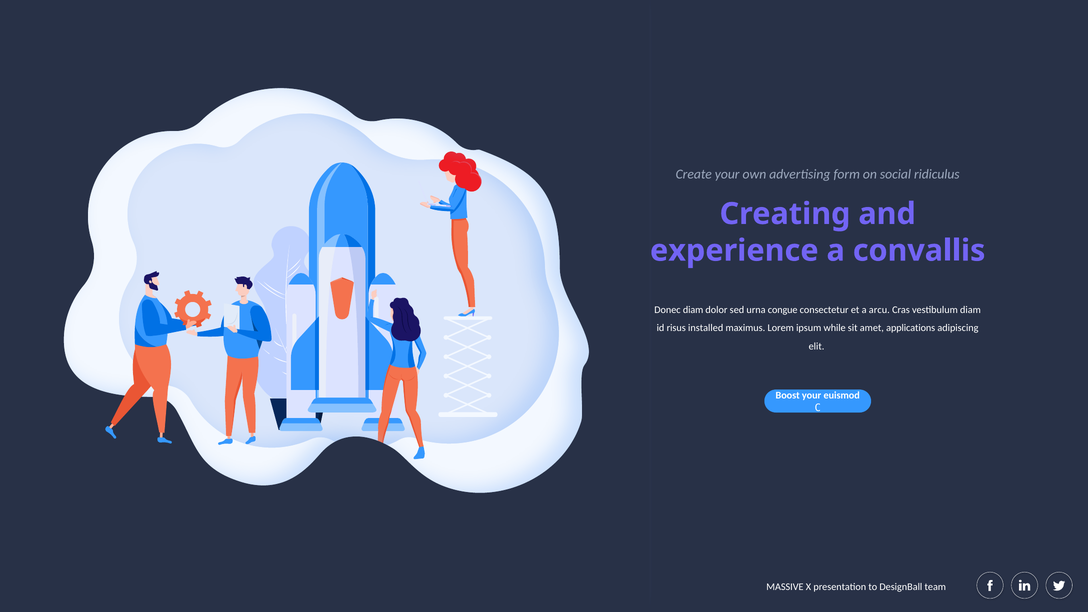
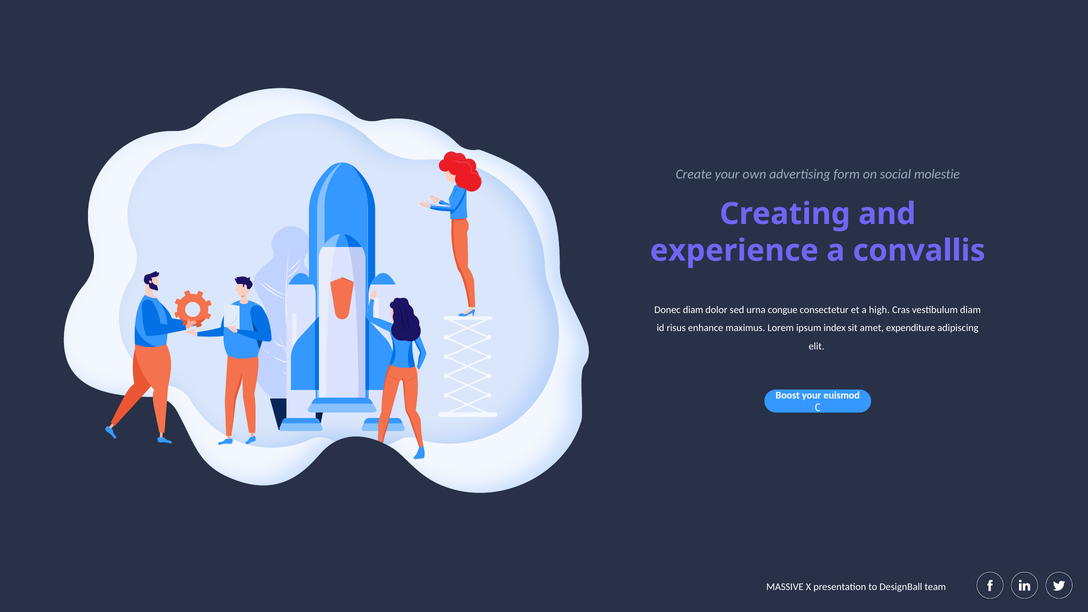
ridiculus: ridiculus -> molestie
arcu: arcu -> high
installed: installed -> enhance
while: while -> index
applications: applications -> expenditure
